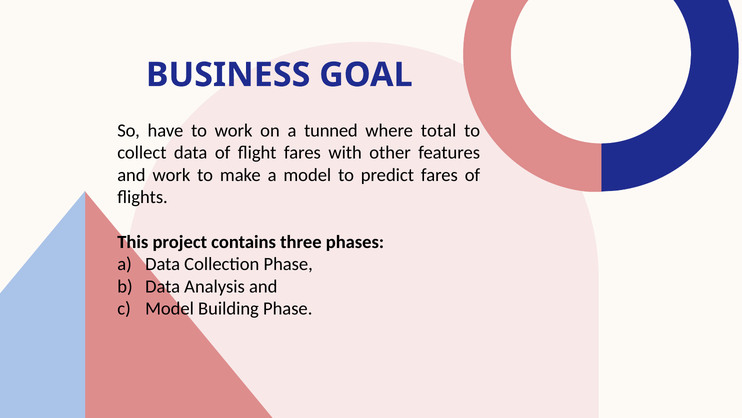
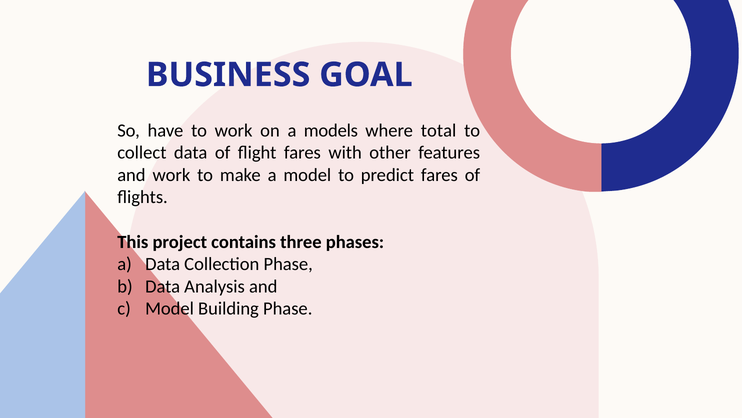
tunned: tunned -> models
